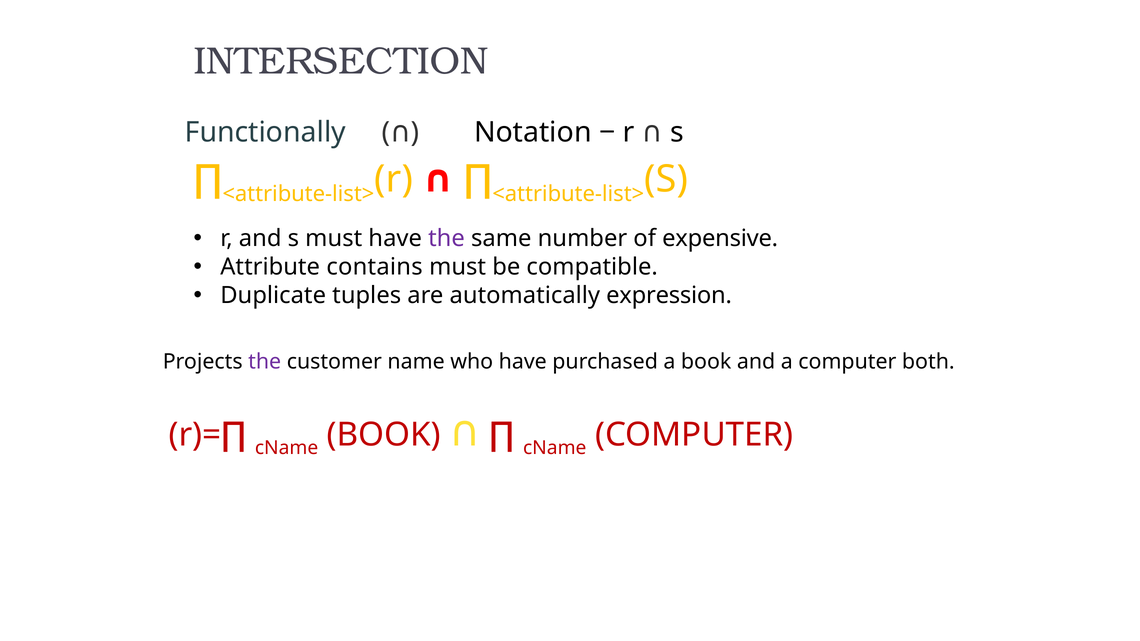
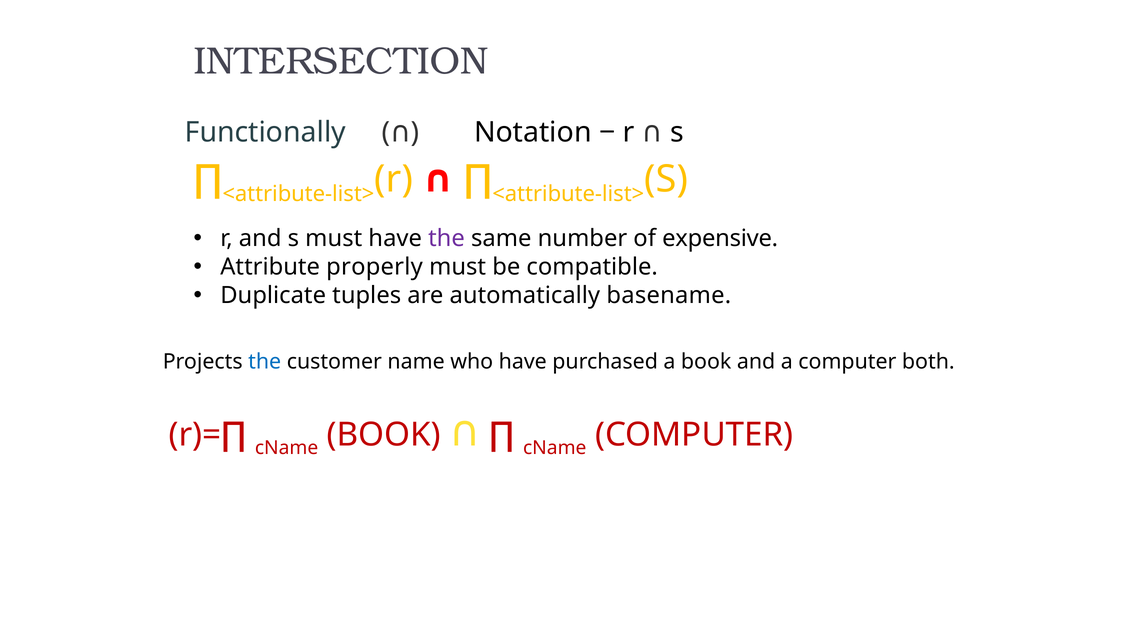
contains: contains -> properly
expression: expression -> basename
the at (265, 362) colour: purple -> blue
